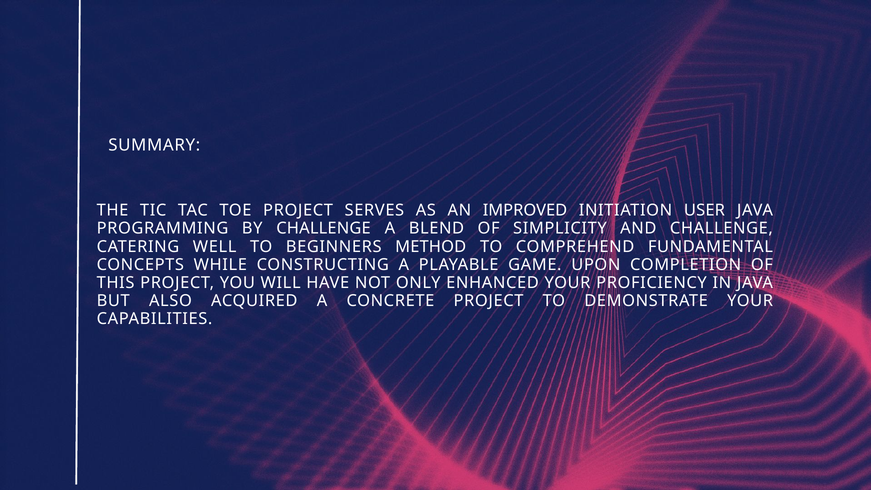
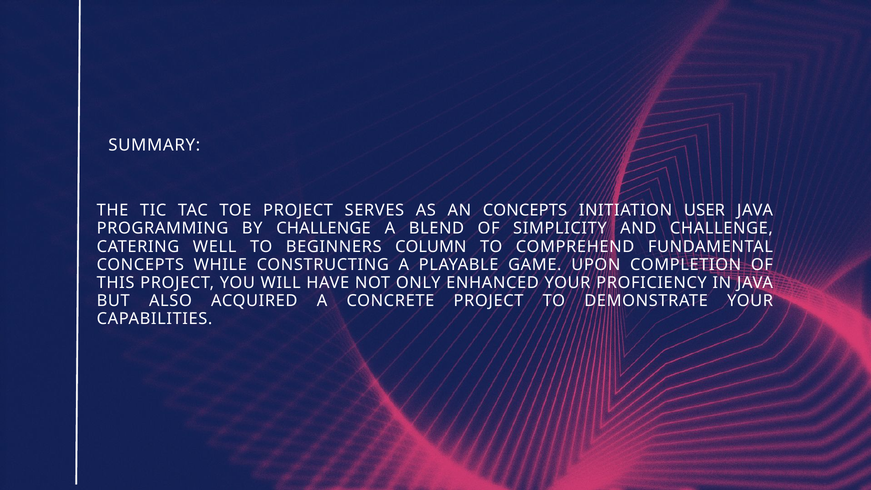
AN IMPROVED: IMPROVED -> CONCEPTS
METHOD: METHOD -> COLUMN
